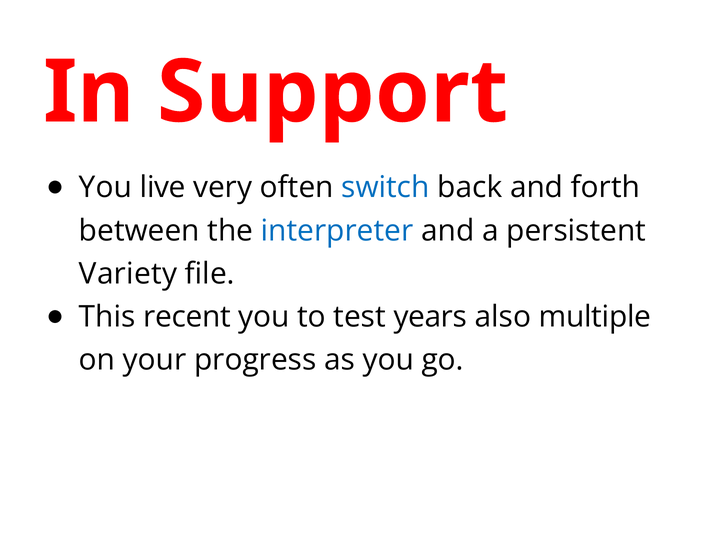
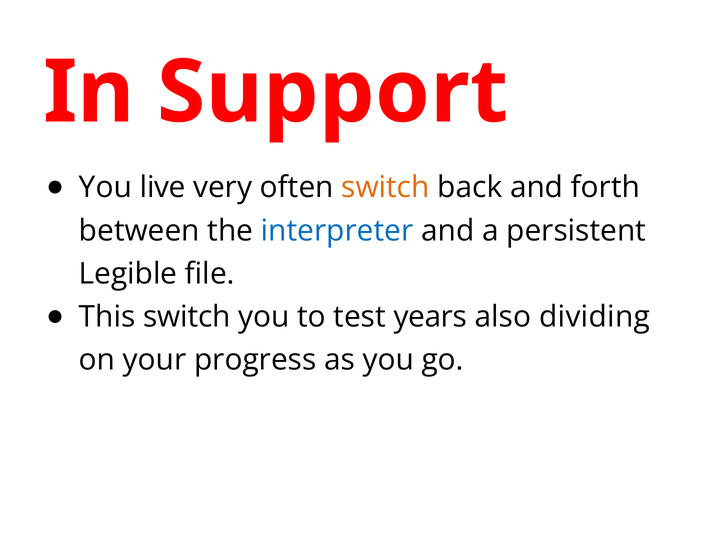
switch at (386, 187) colour: blue -> orange
Variety: Variety -> Legible
This recent: recent -> switch
multiple: multiple -> dividing
